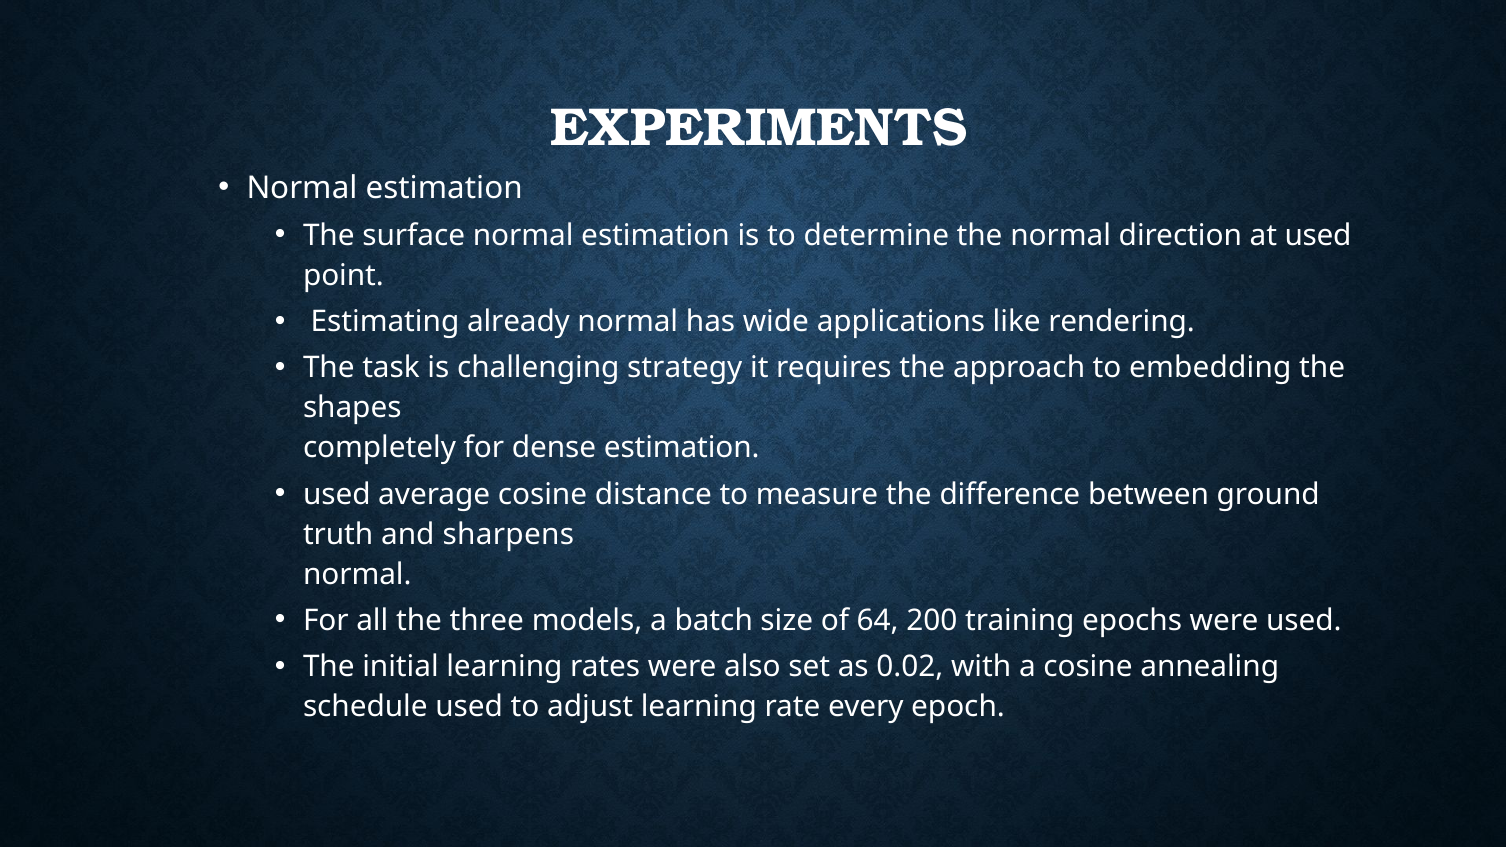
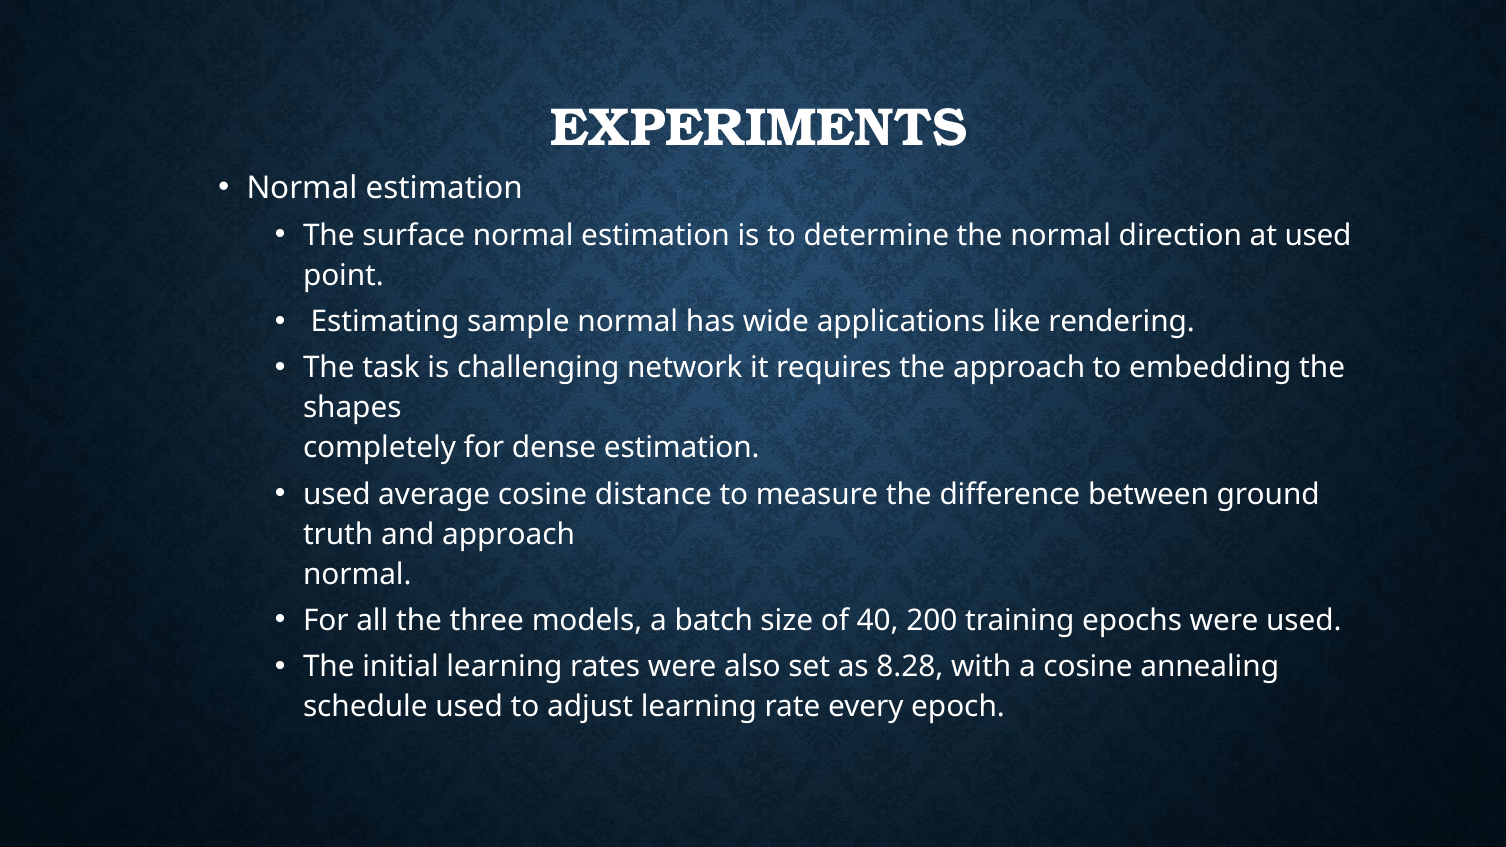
already: already -> sample
strategy: strategy -> network
and sharpens: sharpens -> approach
64: 64 -> 40
0.02: 0.02 -> 8.28
